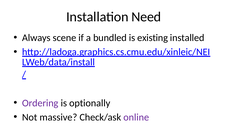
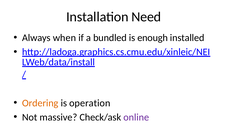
scene: scene -> when
existing: existing -> enough
Ordering colour: purple -> orange
optionally: optionally -> operation
